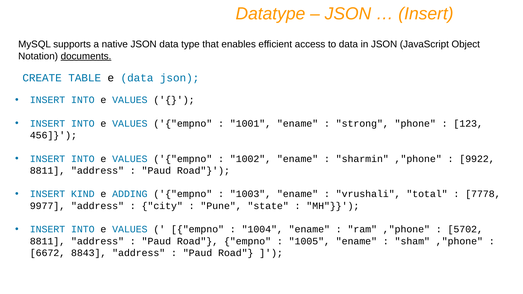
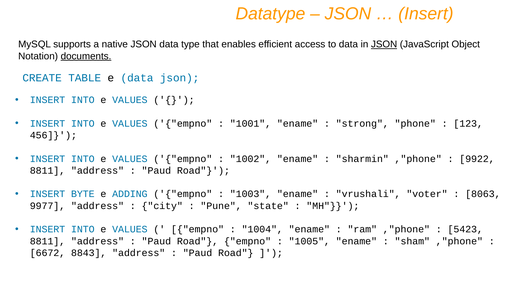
JSON at (384, 44) underline: none -> present
KIND: KIND -> BYTE
total: total -> voter
7778: 7778 -> 8063
5702: 5702 -> 5423
